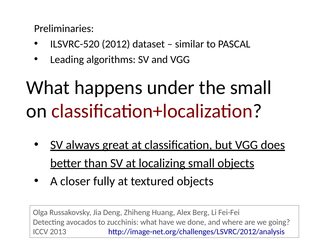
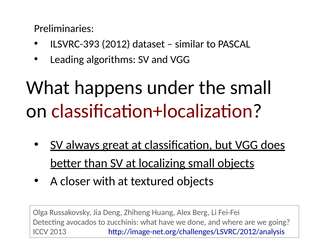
ILSVRC-520: ILSVRC-520 -> ILSVRC-393
fully: fully -> with
